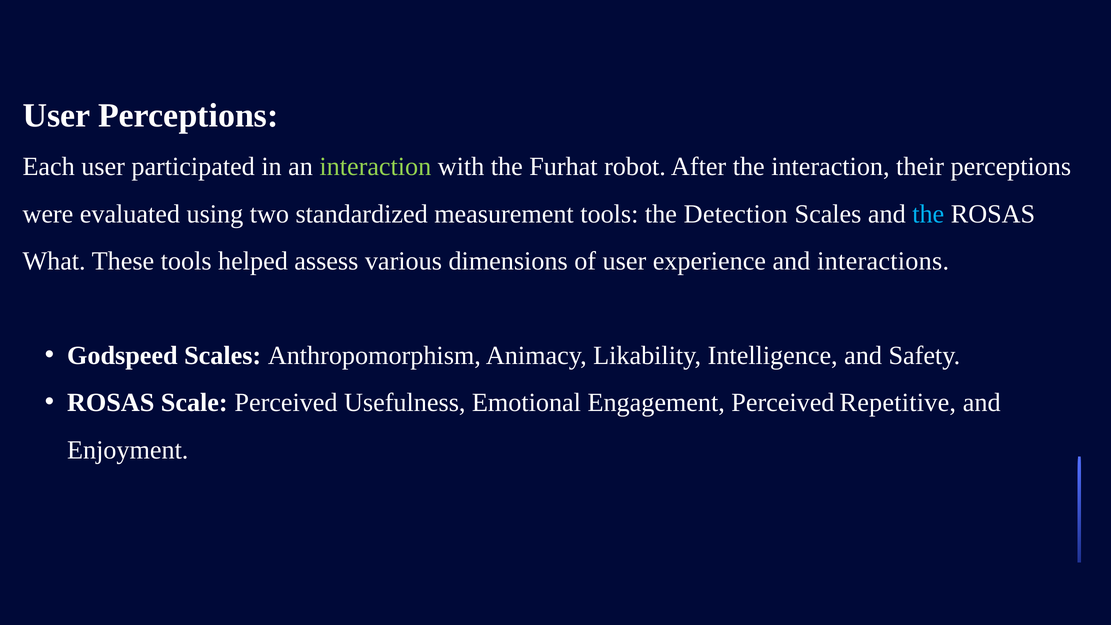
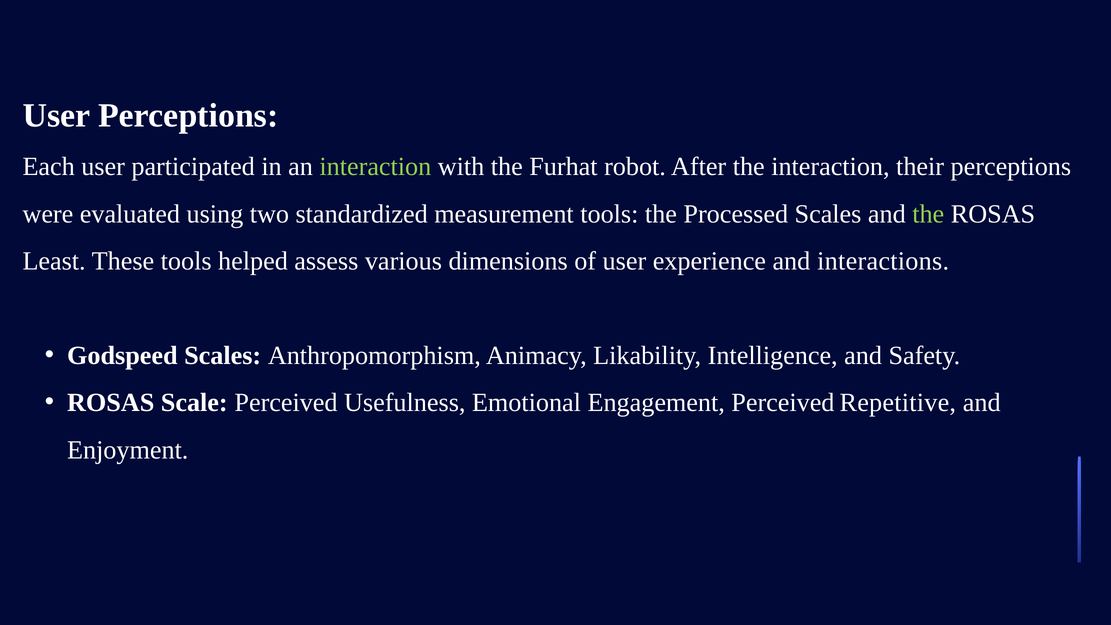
Detection: Detection -> Processed
the at (928, 214) colour: light blue -> light green
What: What -> Least
